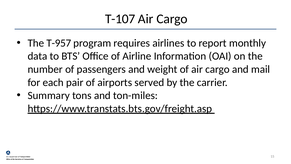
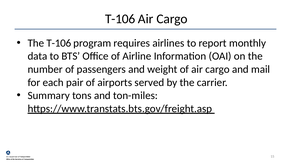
T-107 at (120, 19): T-107 -> T-106
The T-957: T-957 -> T-106
